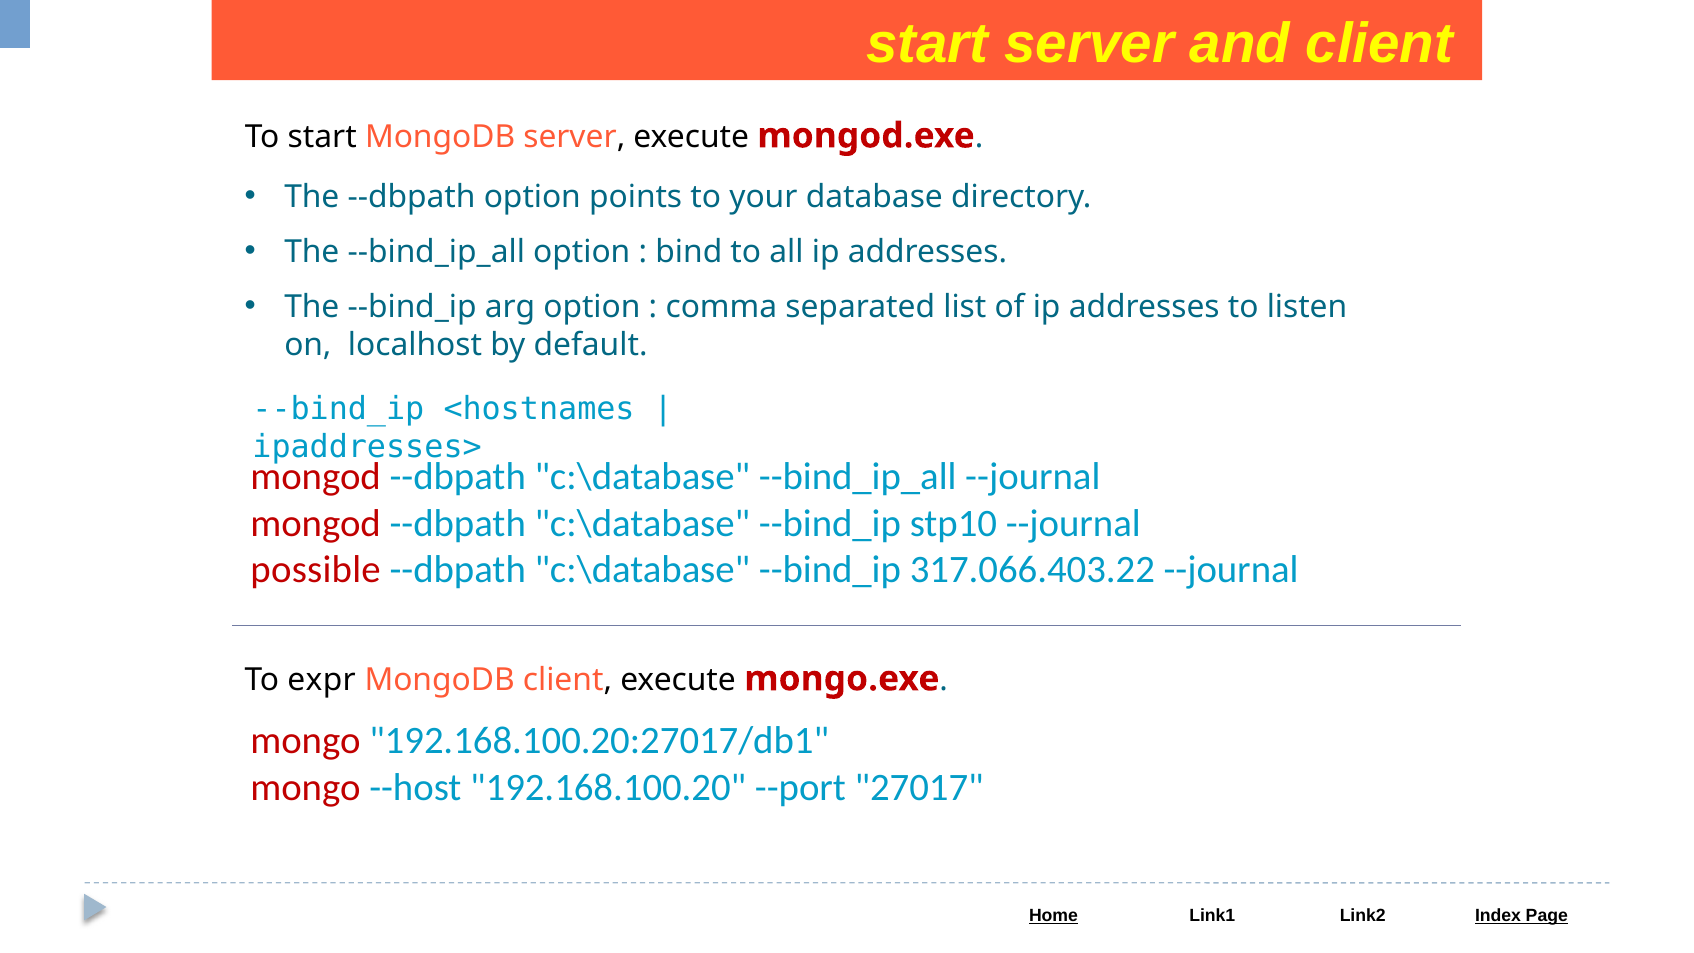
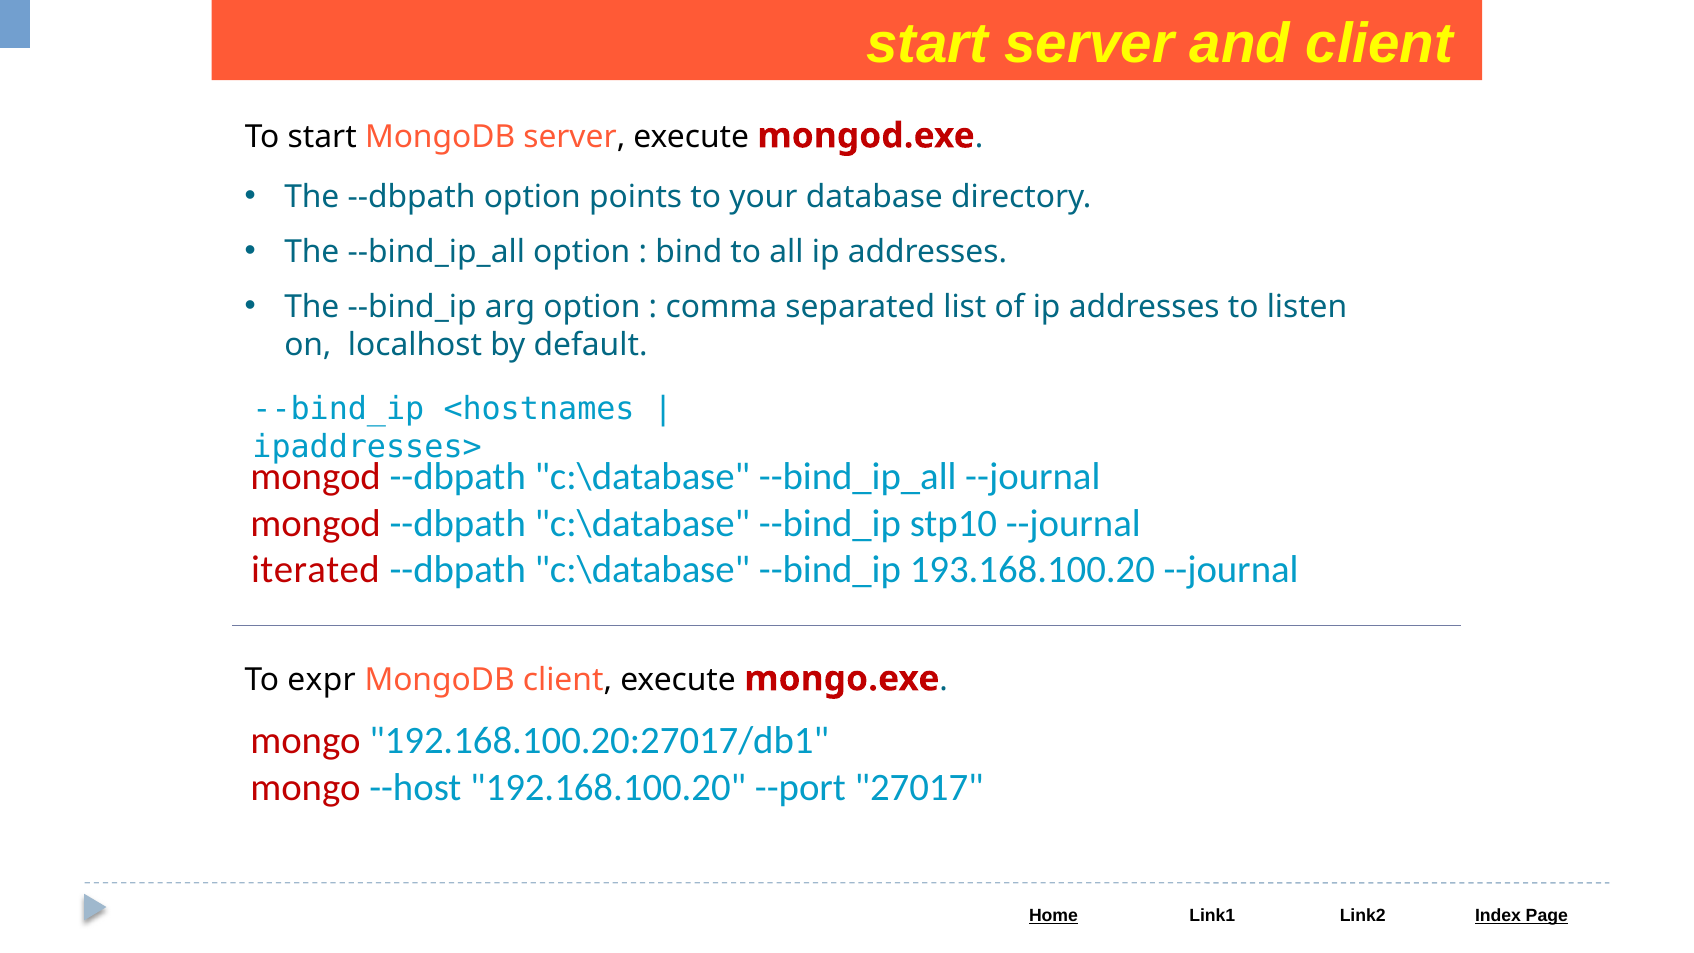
possible: possible -> iterated
317.066.403.22: 317.066.403.22 -> 193.168.100.20
